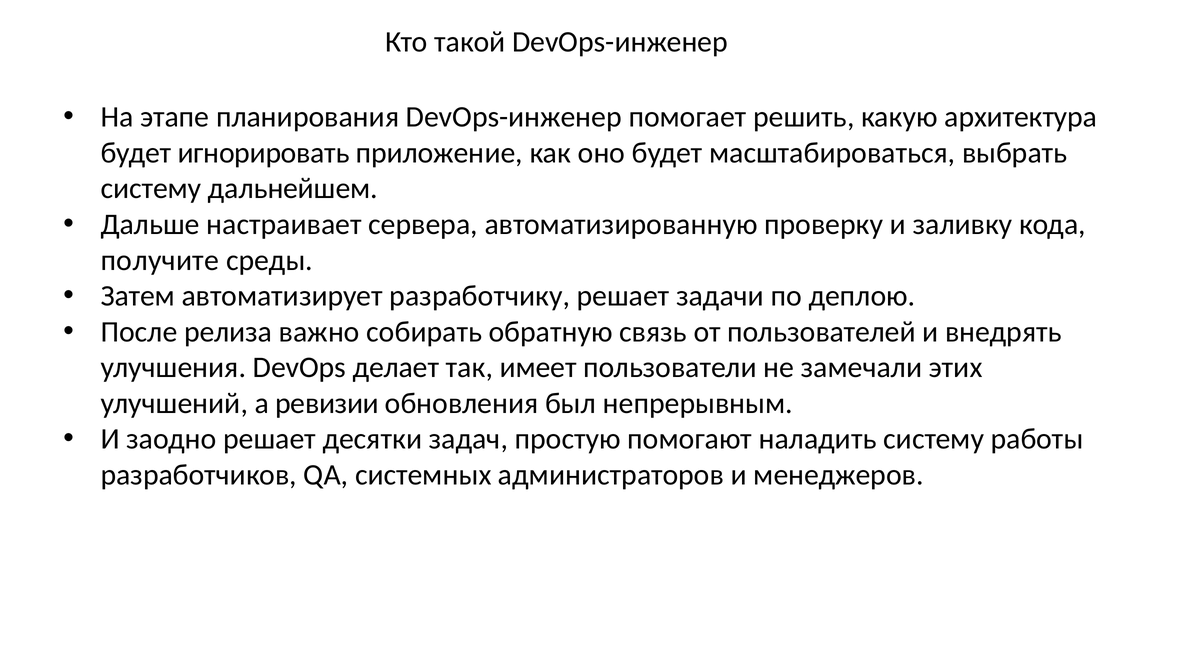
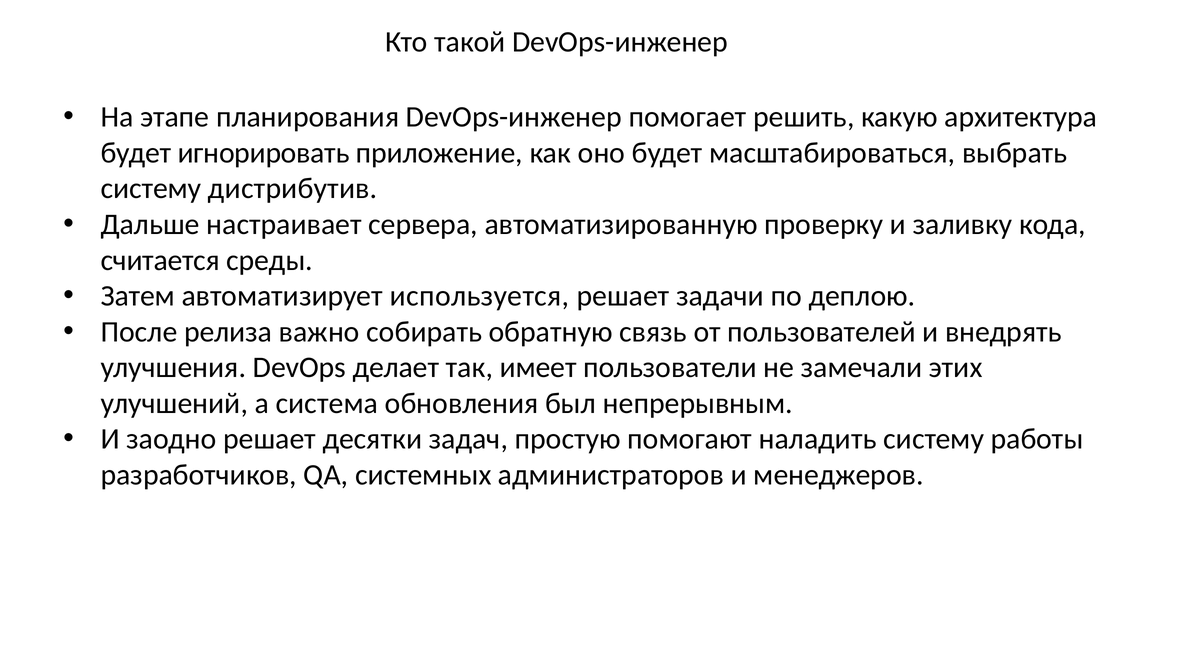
дальнейшем: дальнейшем -> дистрибутив
получите: получите -> считается
разработчику: разработчику -> используется
ревизии: ревизии -> система
